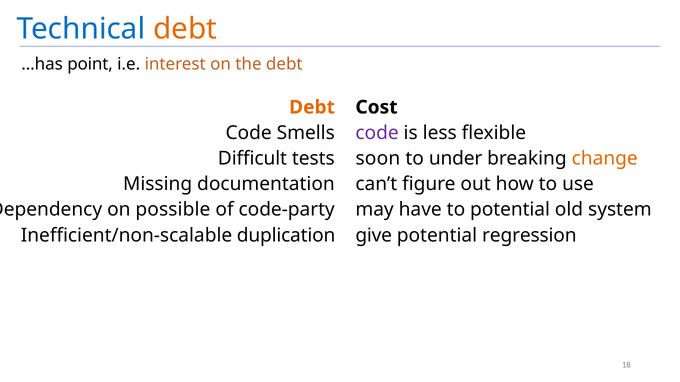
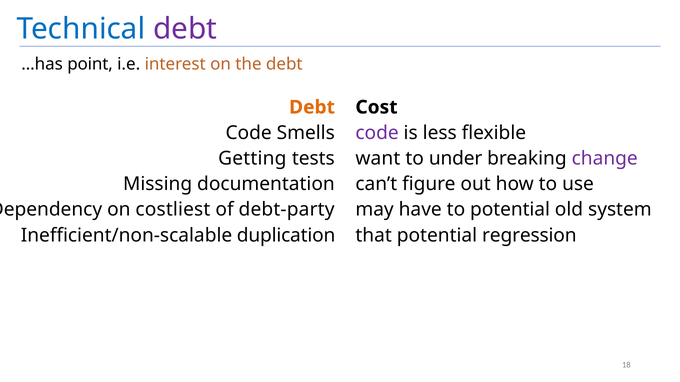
debt at (185, 29) colour: orange -> purple
Difficult: Difficult -> Getting
soon: soon -> want
change colour: orange -> purple
possible: possible -> costliest
code-party: code-party -> debt-party
give: give -> that
